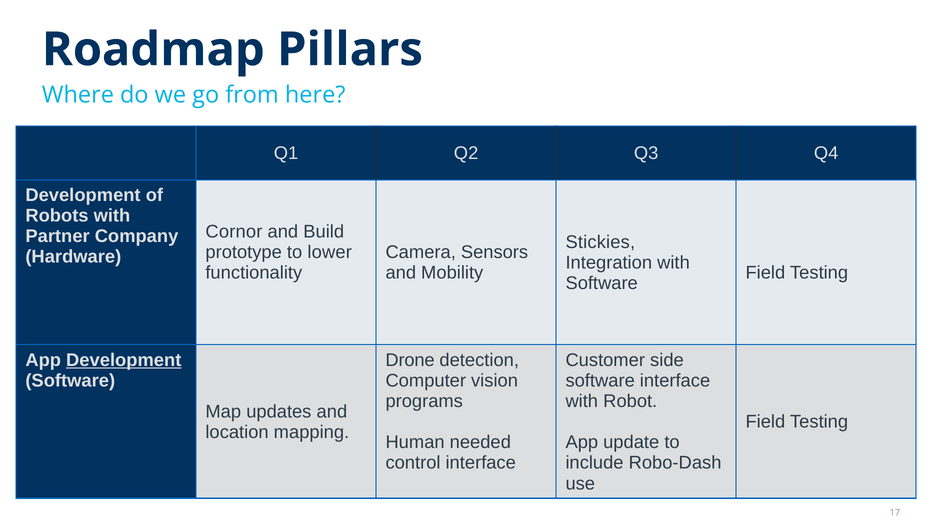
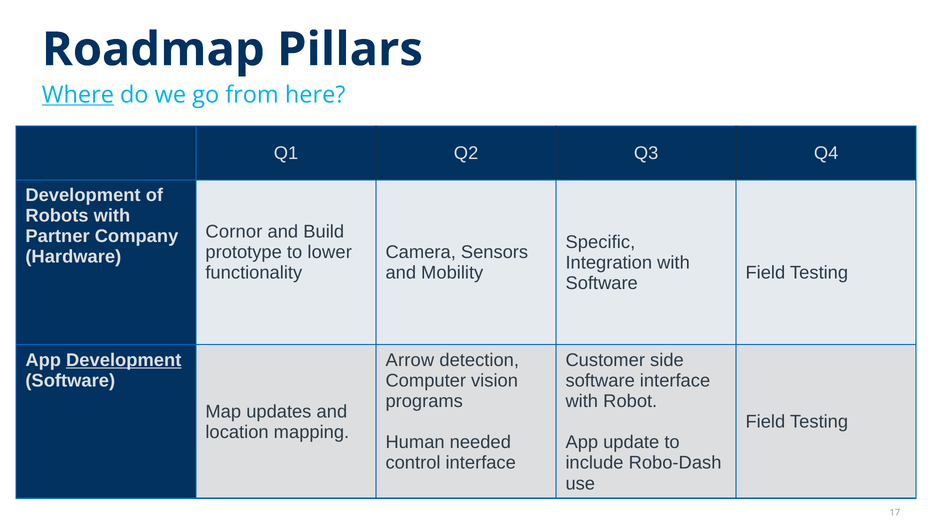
Where underline: none -> present
Stickies: Stickies -> Specific
Drone: Drone -> Arrow
